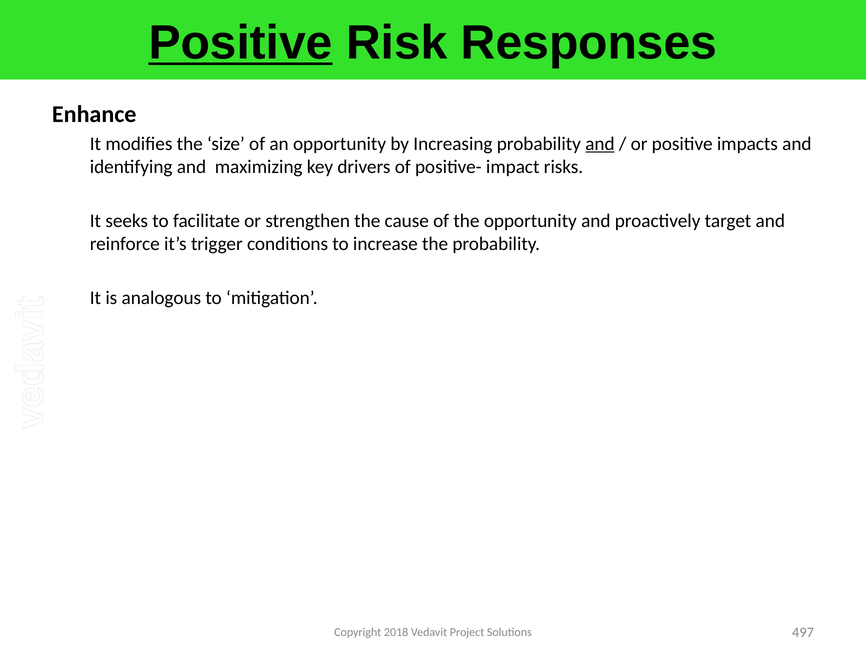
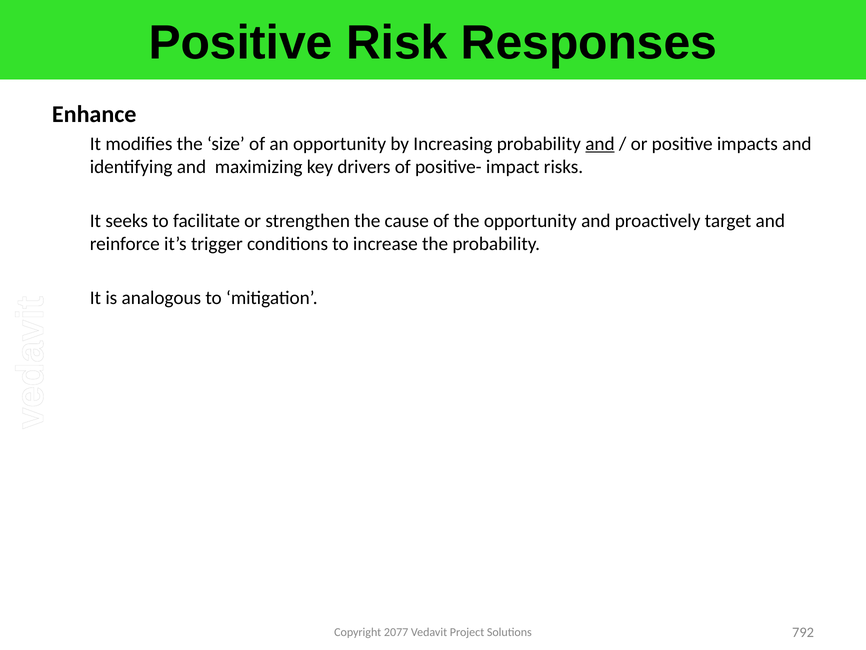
Positive at (241, 43) underline: present -> none
2018: 2018 -> 2077
497: 497 -> 792
